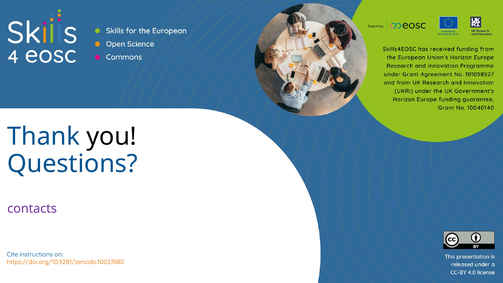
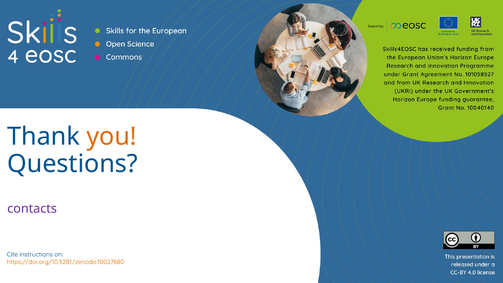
you colour: black -> orange
